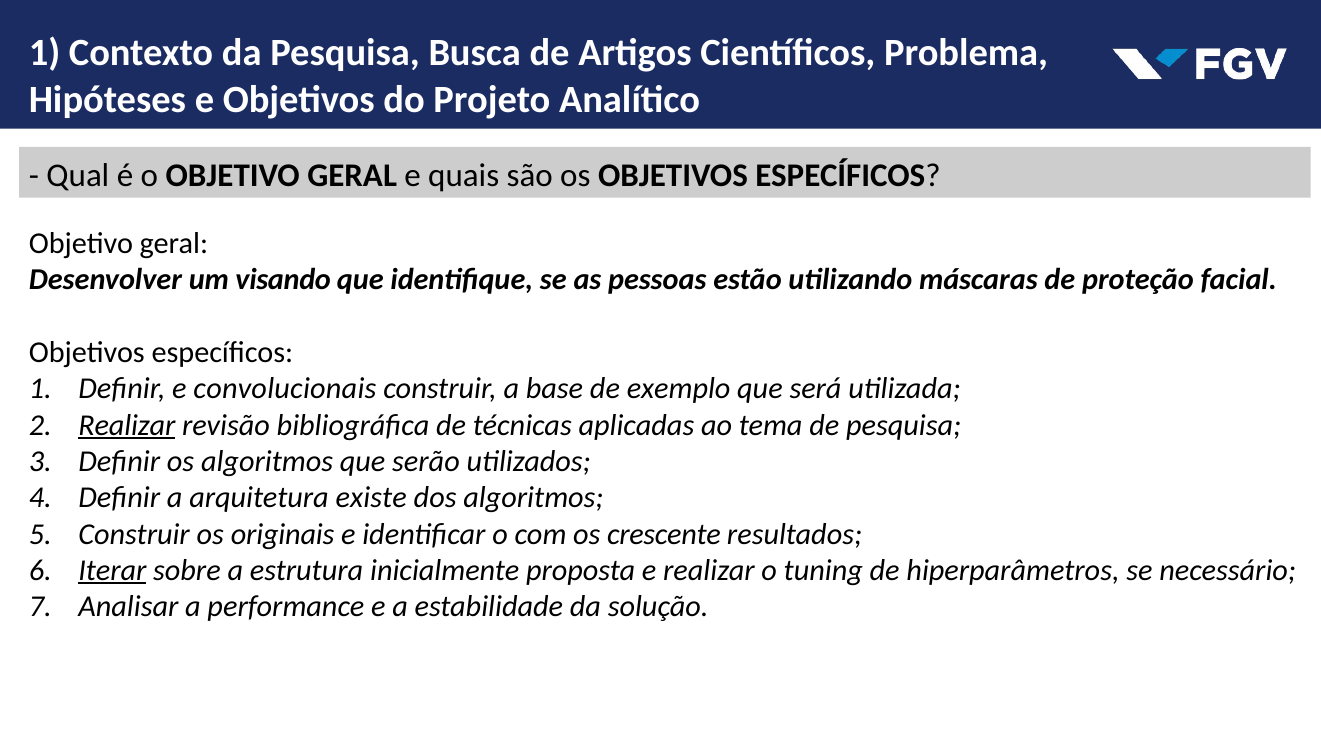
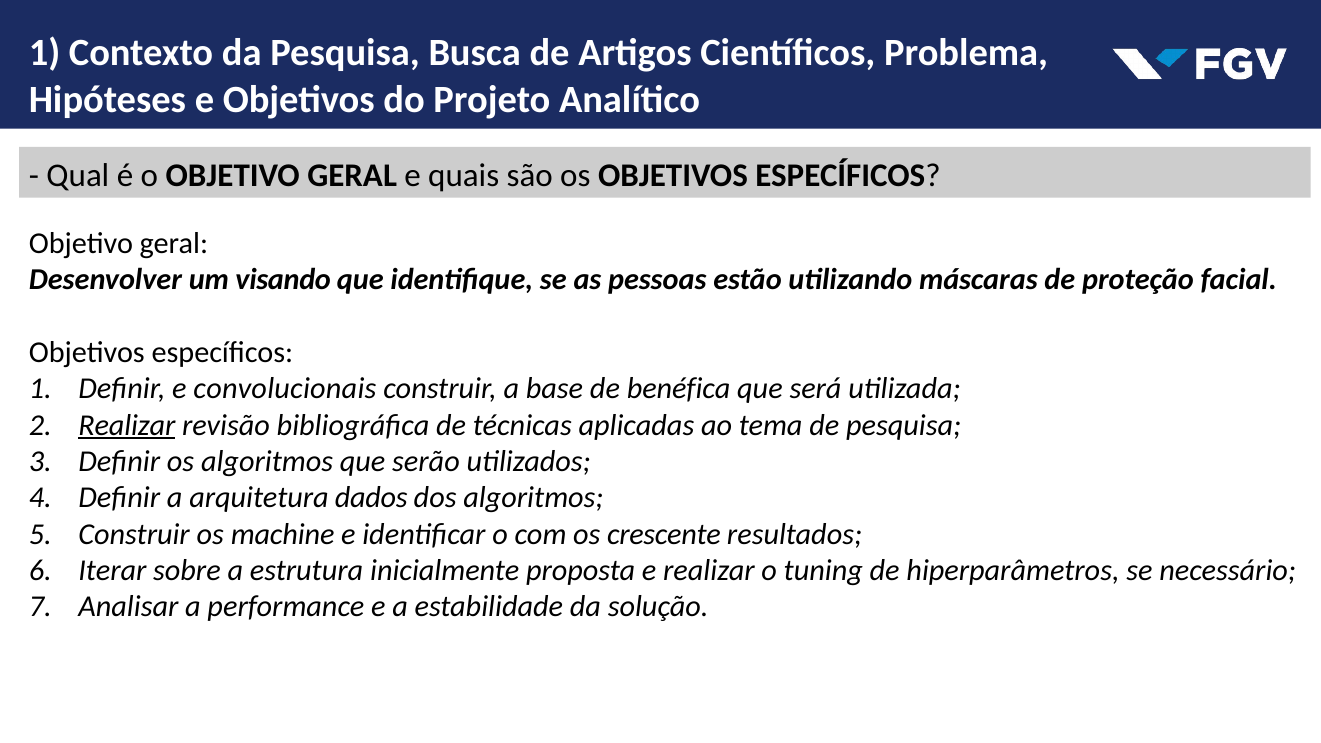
exemplo: exemplo -> benéfica
existe: existe -> dados
originais: originais -> machine
Iterar underline: present -> none
